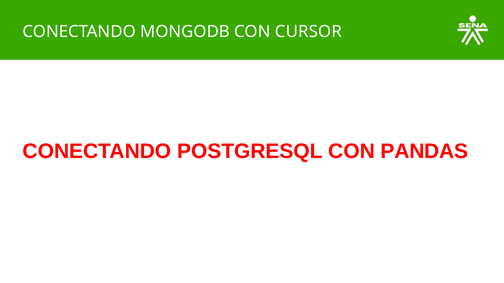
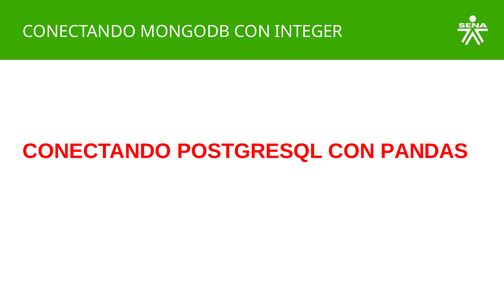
CURSOR: CURSOR -> INTEGER
